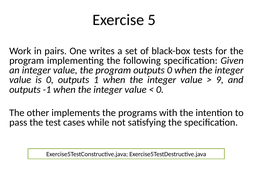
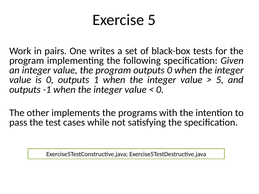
9 at (220, 80): 9 -> 5
